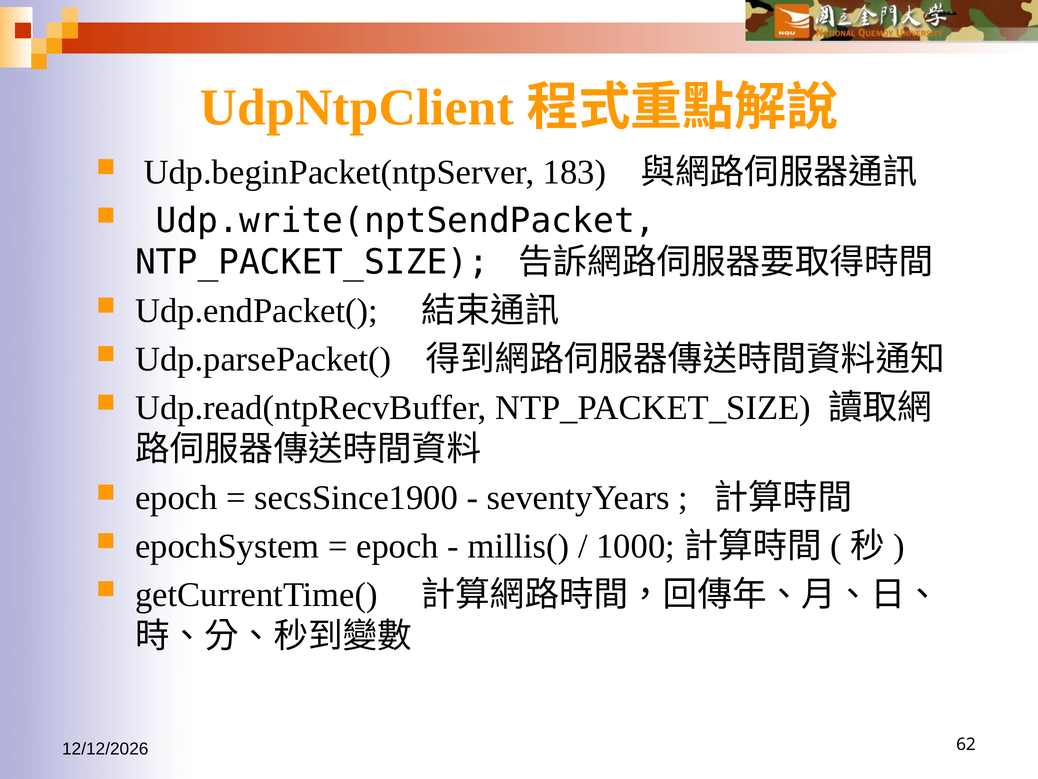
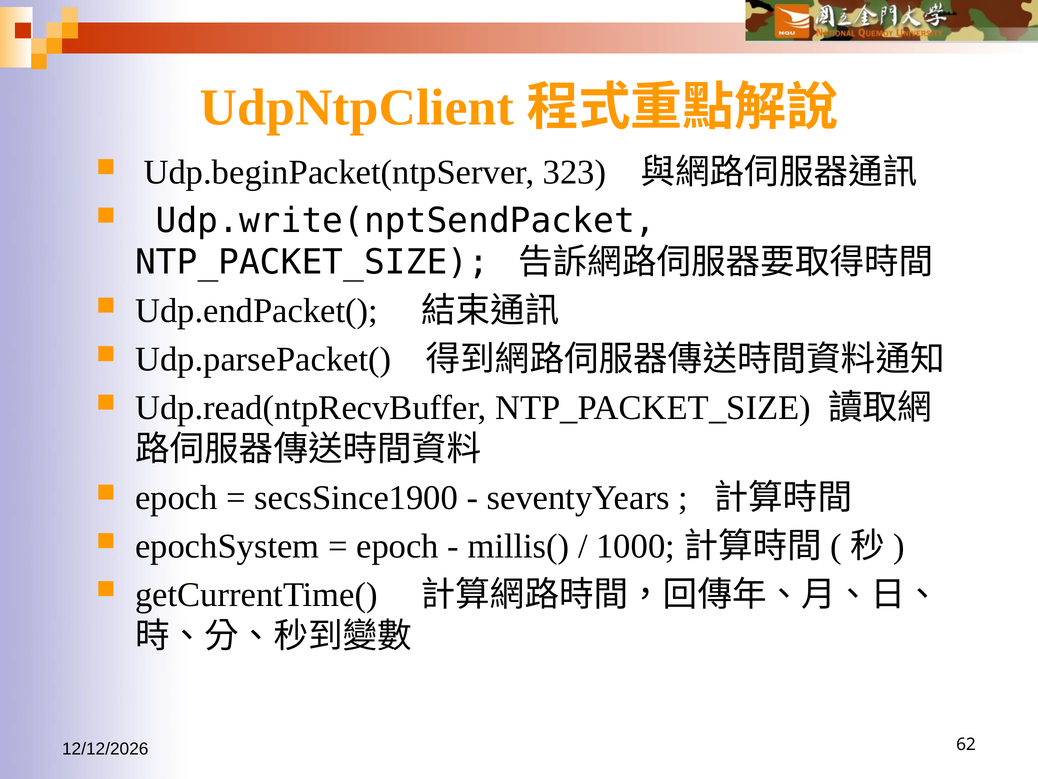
183: 183 -> 323
